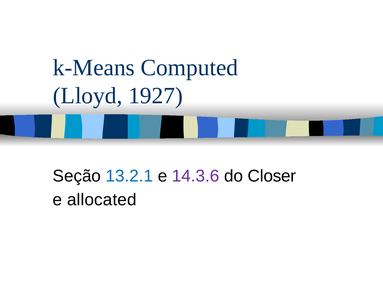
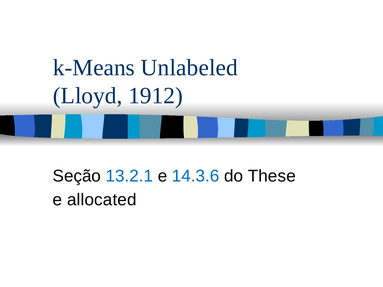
Computed: Computed -> Unlabeled
1927: 1927 -> 1912
14.3.6 colour: purple -> blue
Closer: Closer -> These
